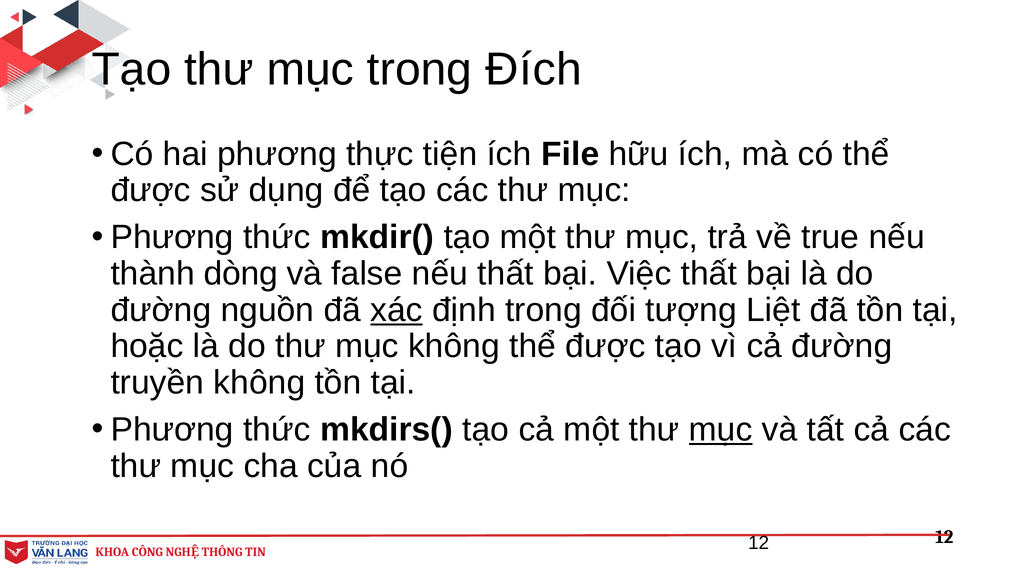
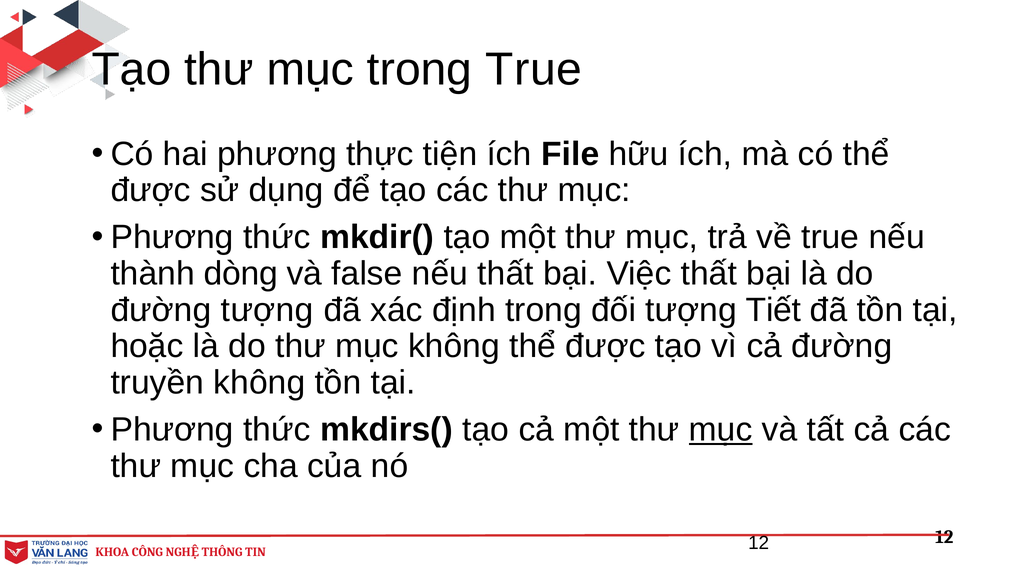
trong Đích: Đích -> True
đường nguồn: nguồn -> tượng
xác underline: present -> none
Liệt: Liệt -> Tiết
